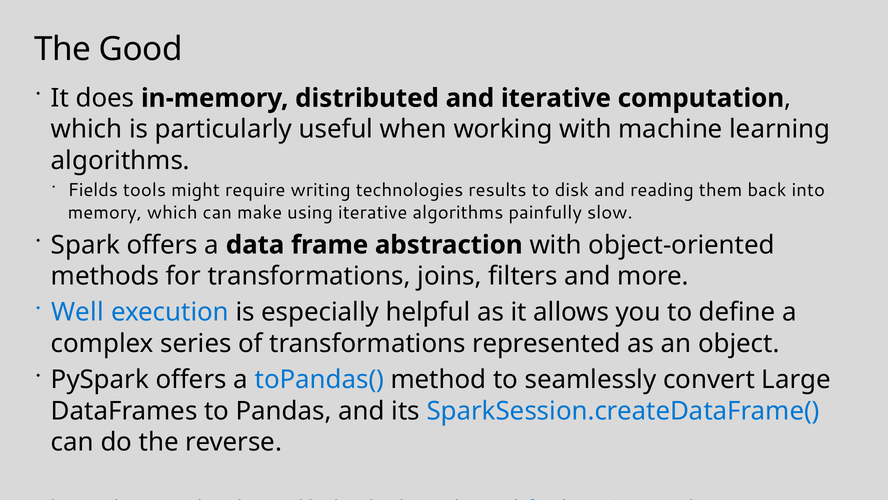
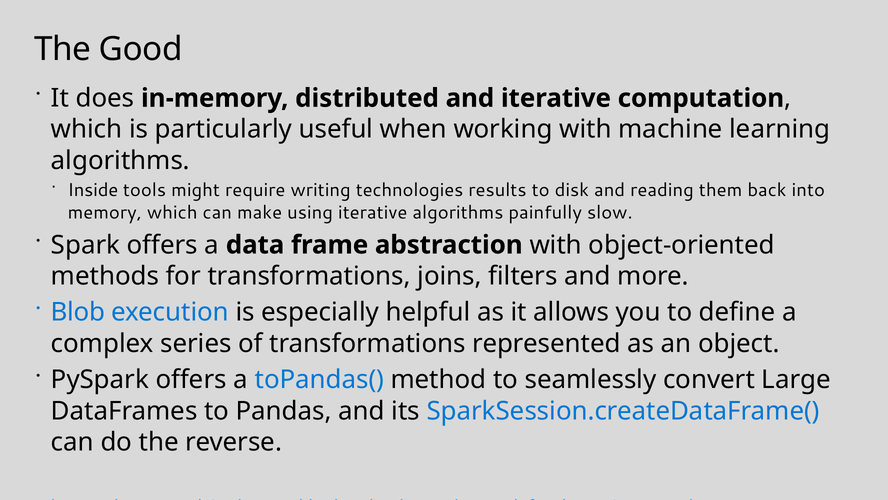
Fields: Fields -> Inside
Well: Well -> Blob
